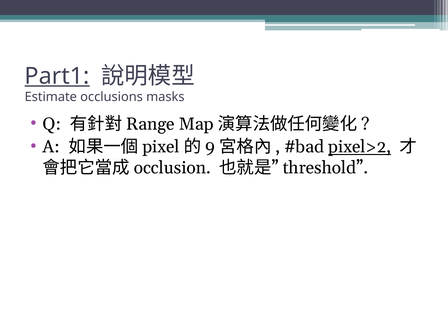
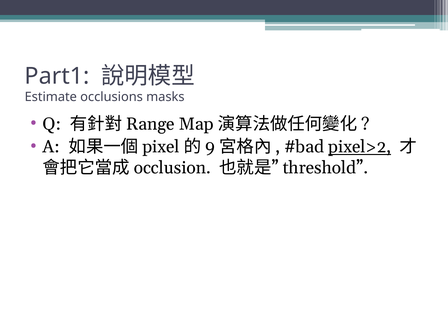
Part1 underline: present -> none
